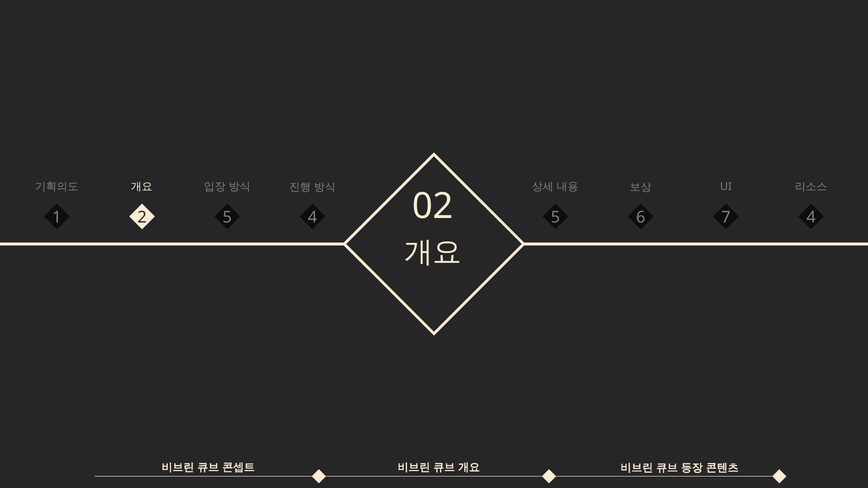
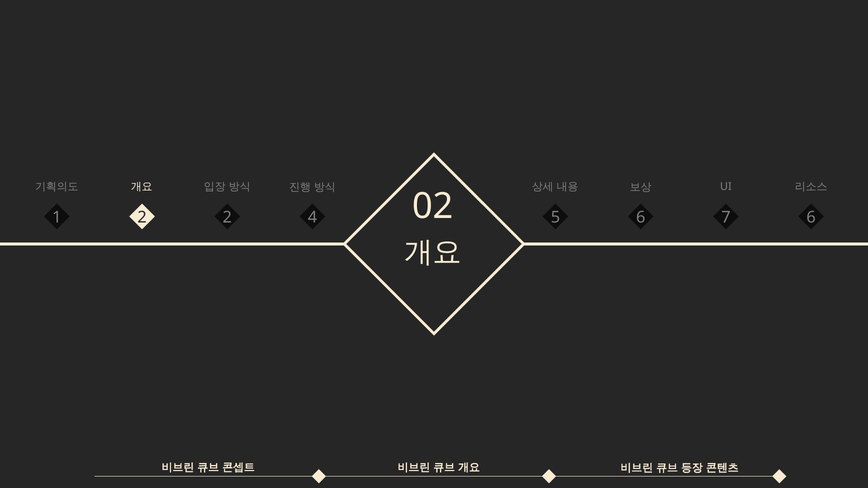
2 5: 5 -> 2
4 4: 4 -> 6
